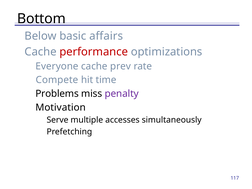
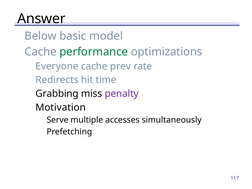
Bottom: Bottom -> Answer
affairs: affairs -> model
performance colour: red -> green
Compete: Compete -> Redirects
Problems: Problems -> Grabbing
